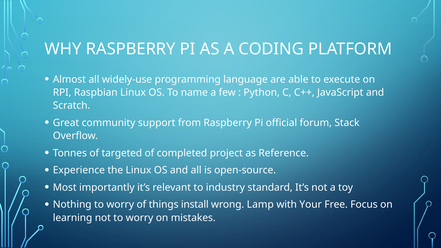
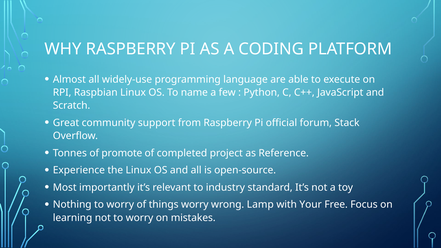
targeted: targeted -> promote
things install: install -> worry
